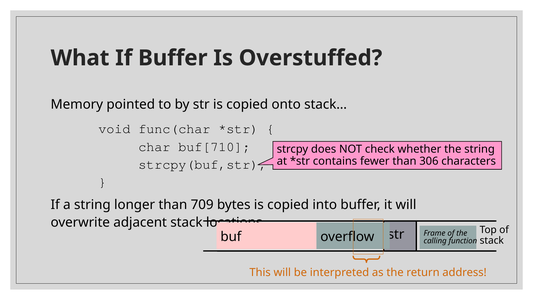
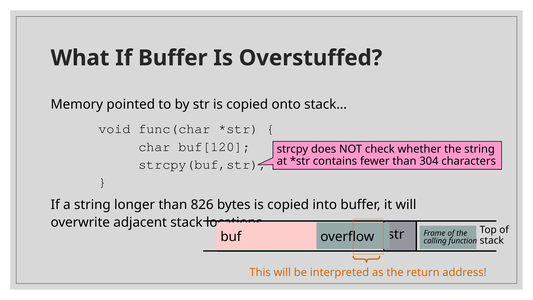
buf[710: buf[710 -> buf[120
306: 306 -> 304
709: 709 -> 826
